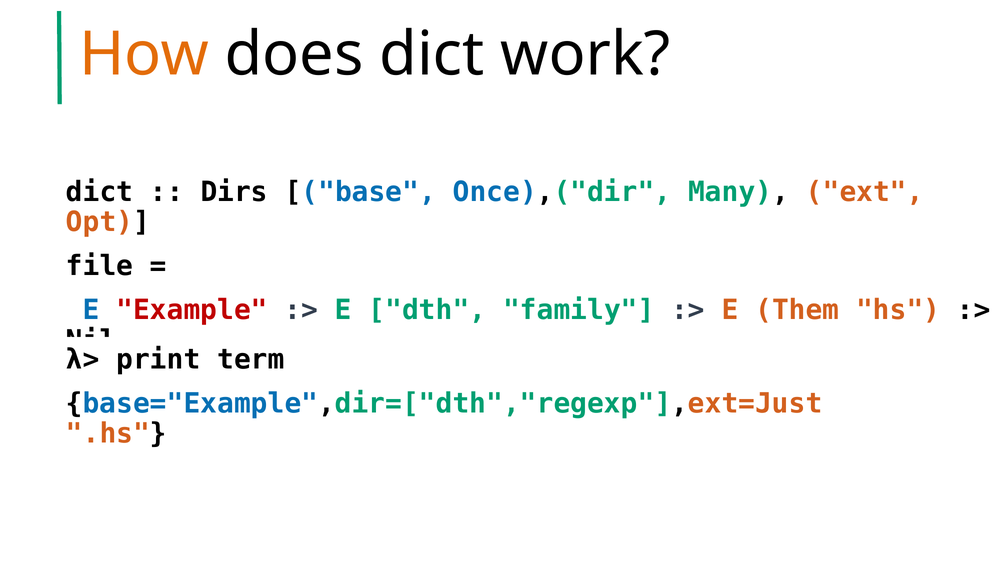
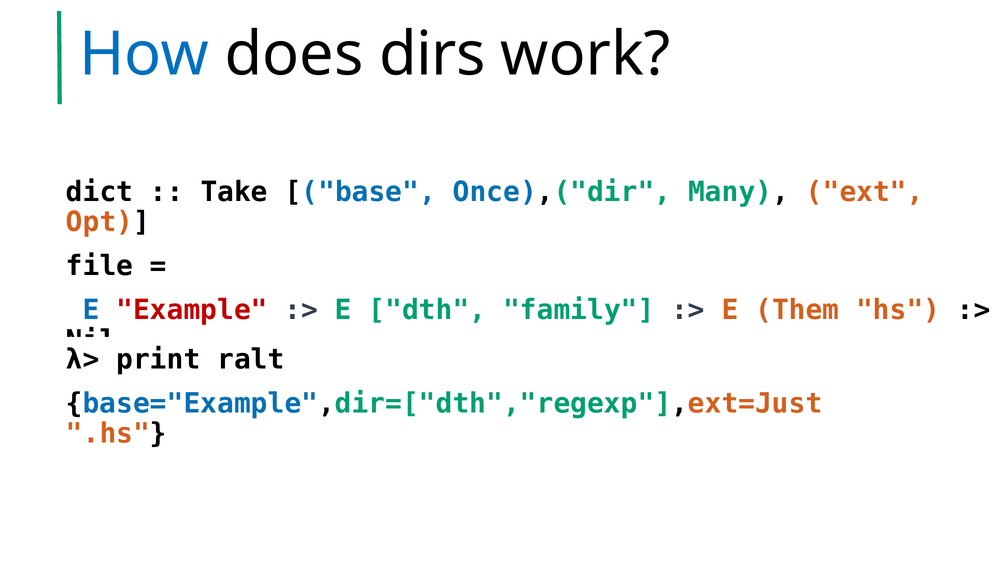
How colour: orange -> blue
does dict: dict -> dirs
Dirs: Dirs -> Take
term: term -> ralt
